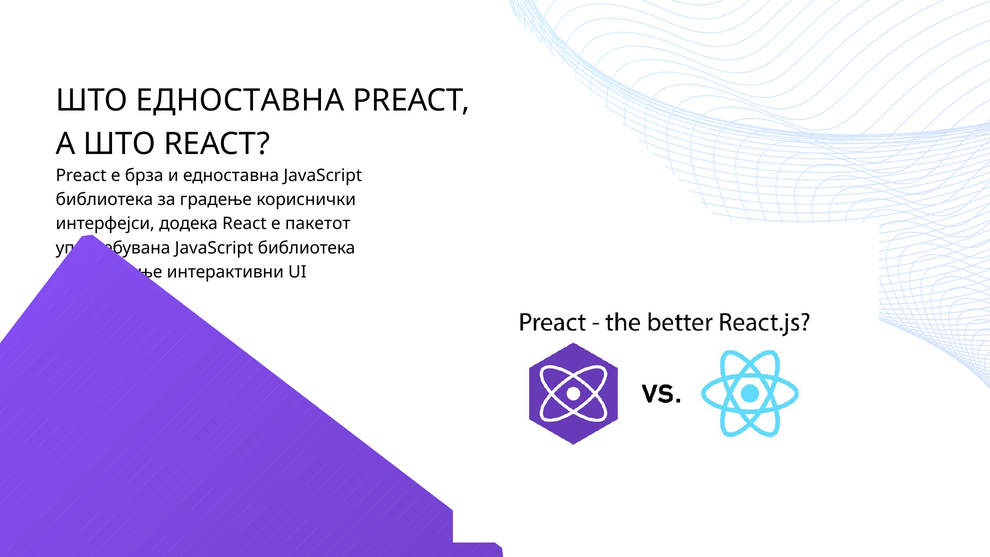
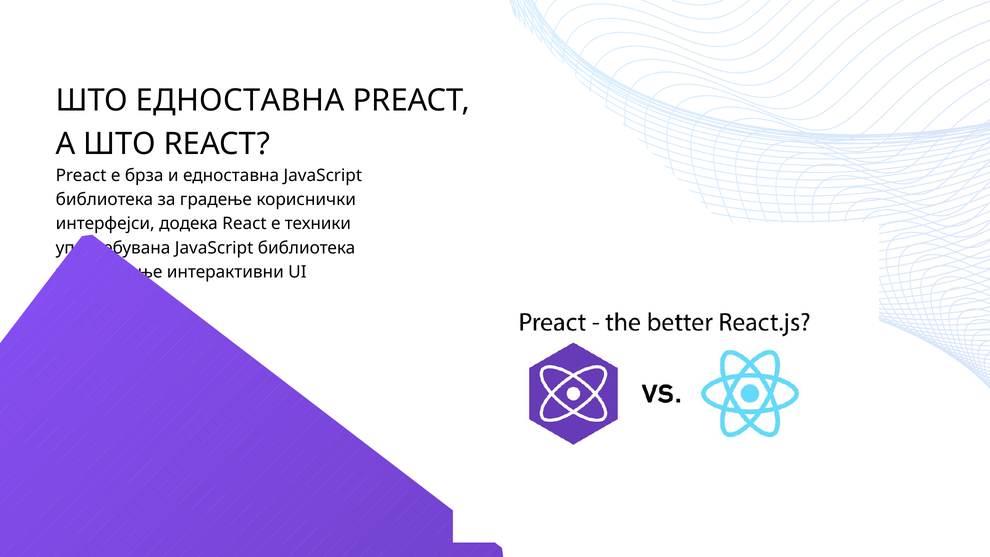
пакетот: пакетот -> техники
